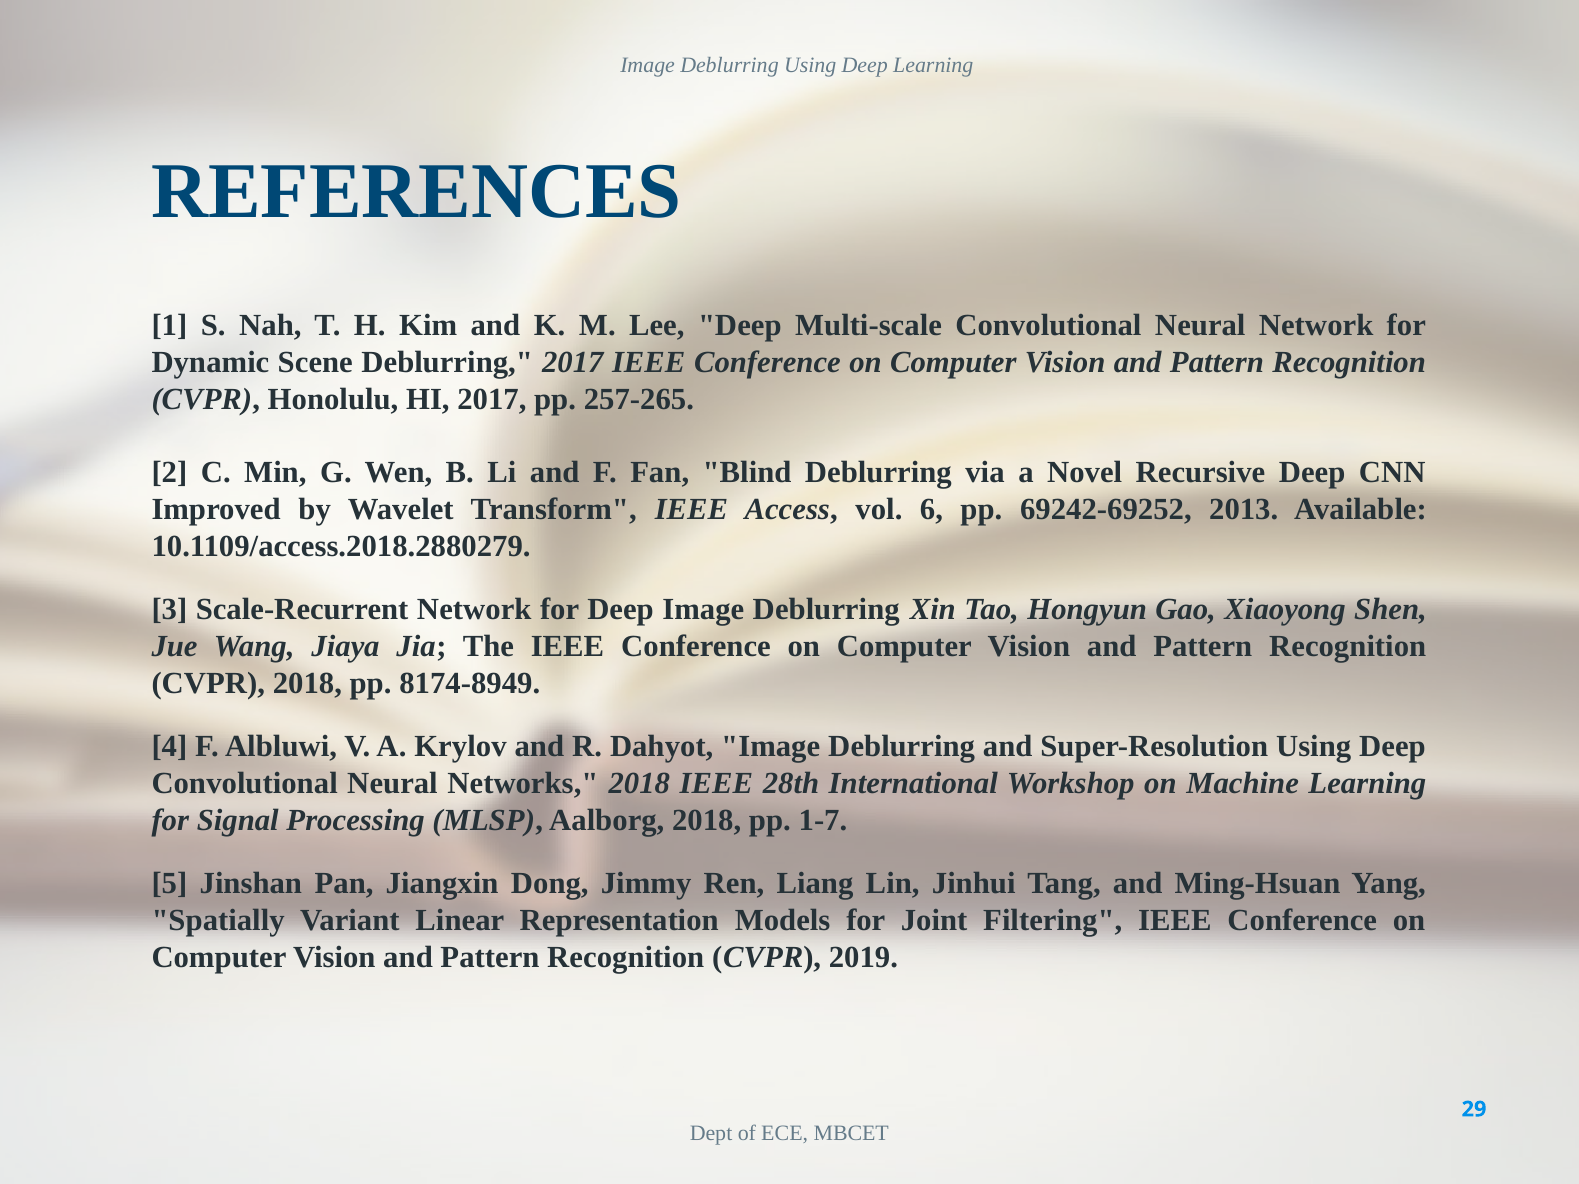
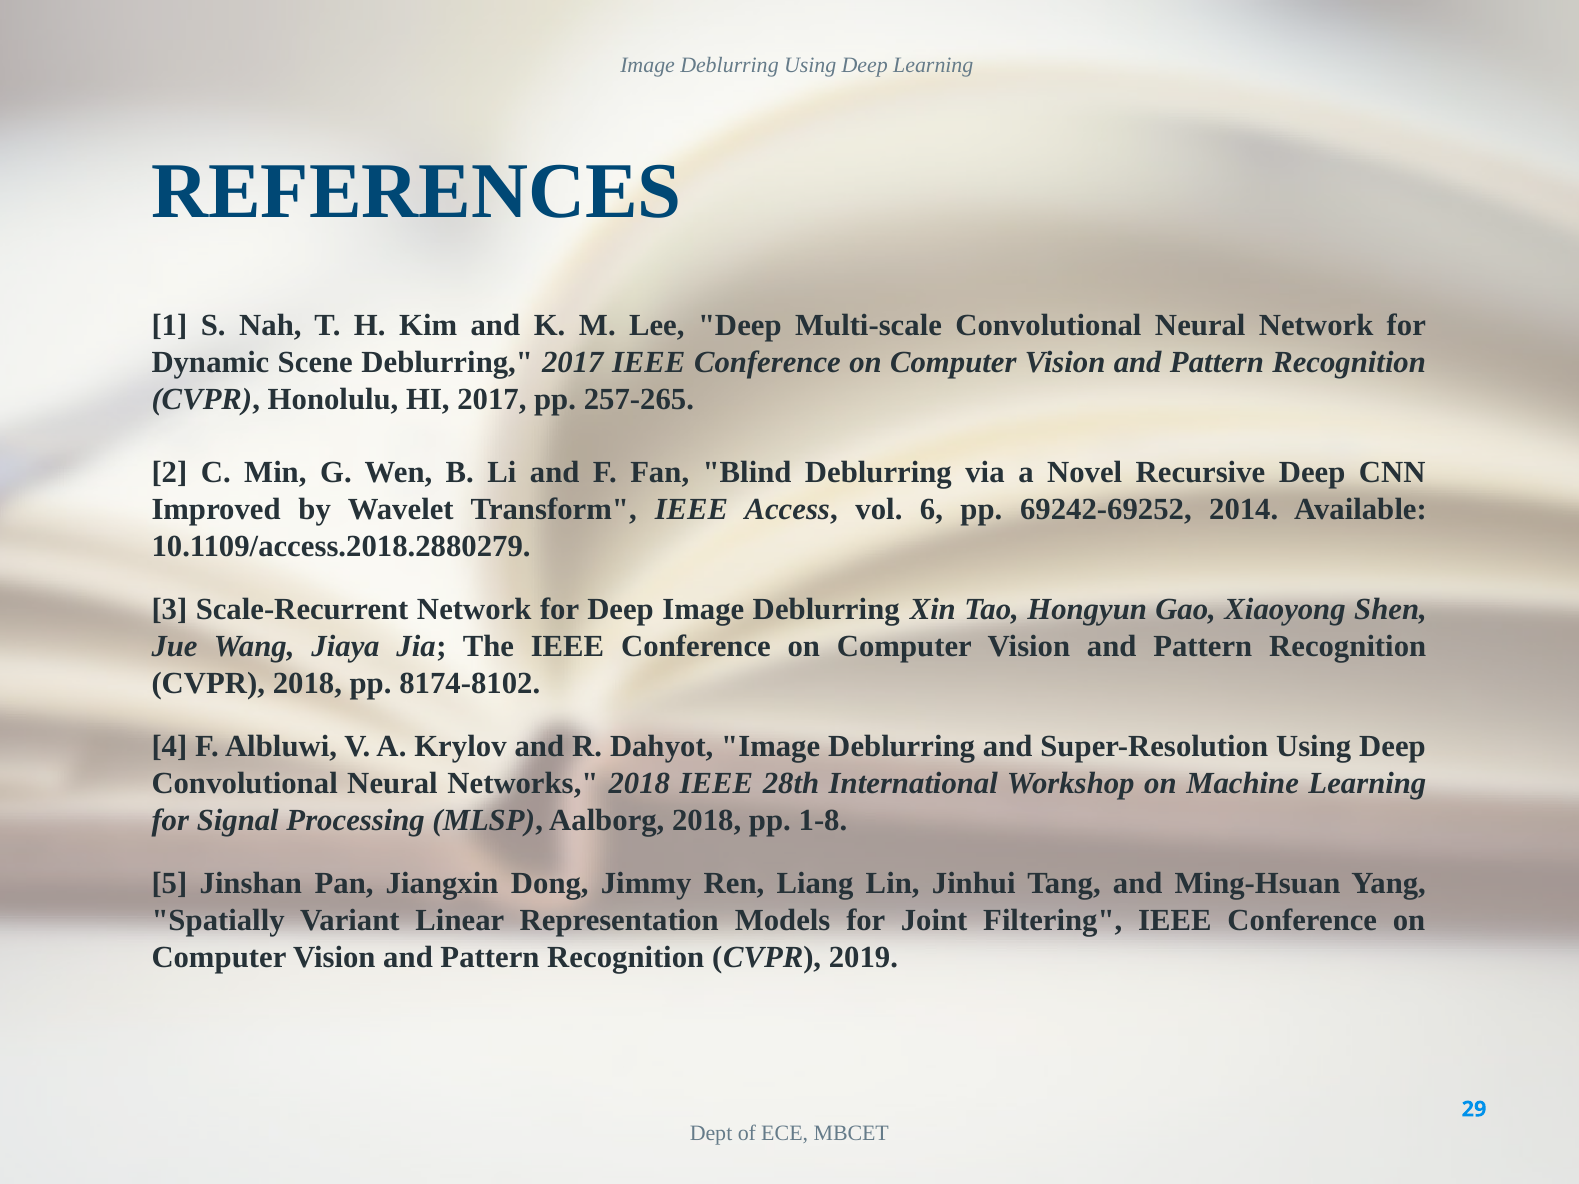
2013: 2013 -> 2014
8174-8949: 8174-8949 -> 8174-8102
1-7: 1-7 -> 1-8
